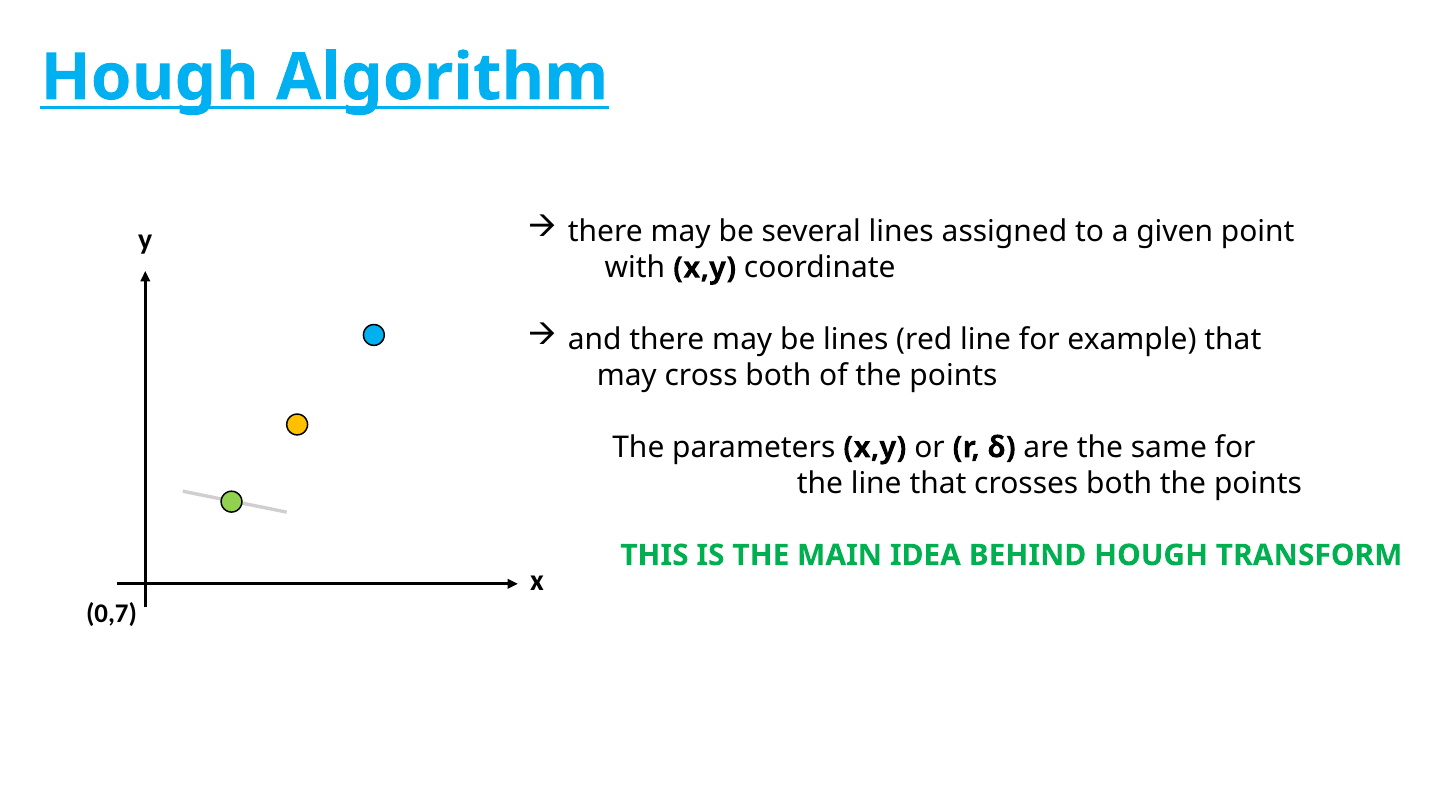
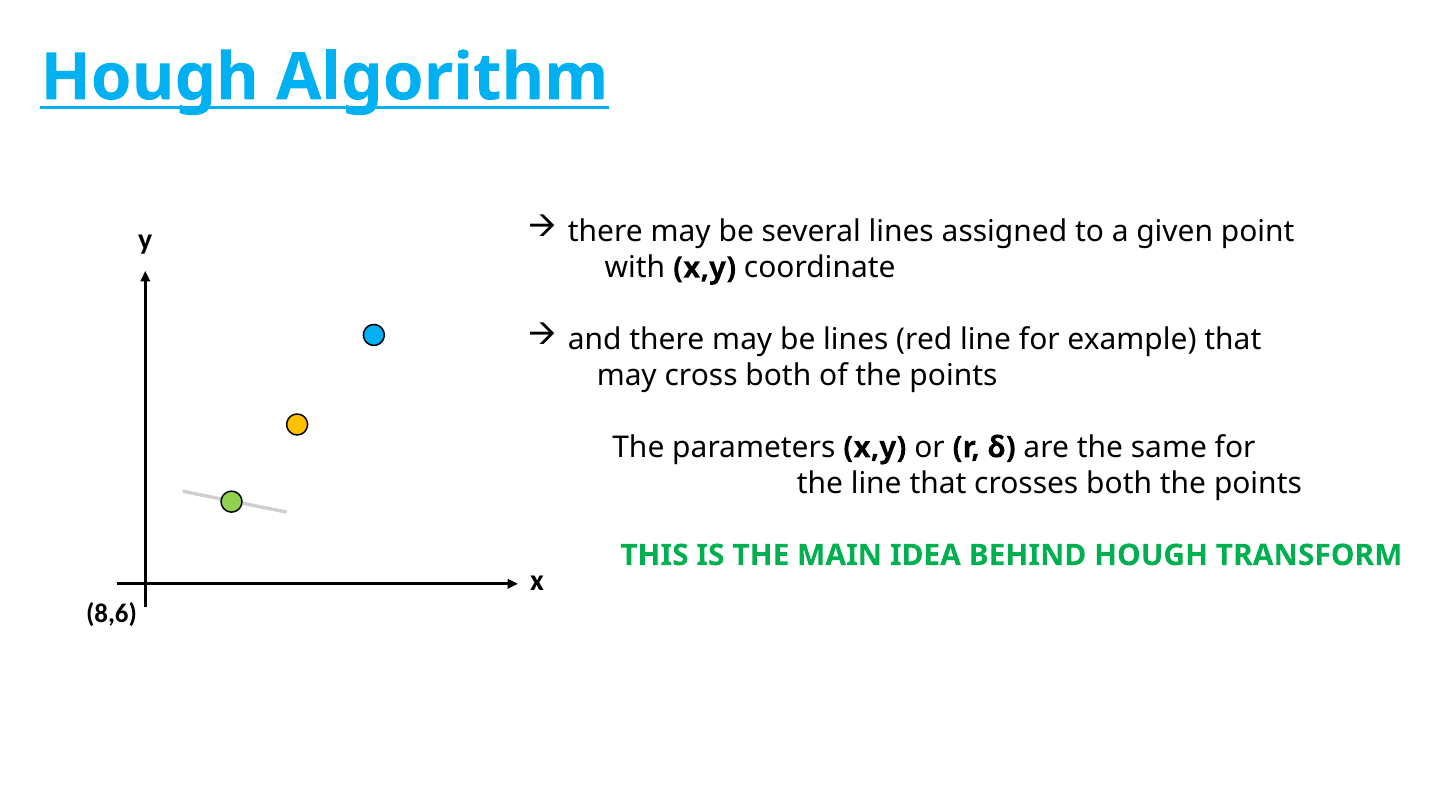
0,7: 0,7 -> 8,6
